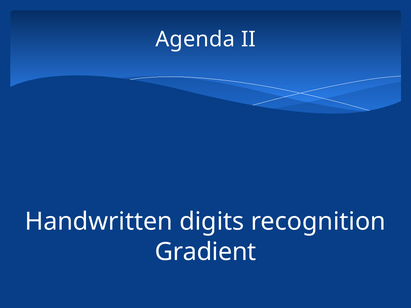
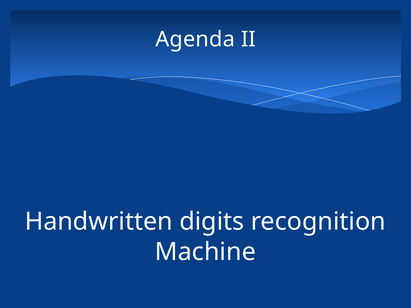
Gradient: Gradient -> Machine
